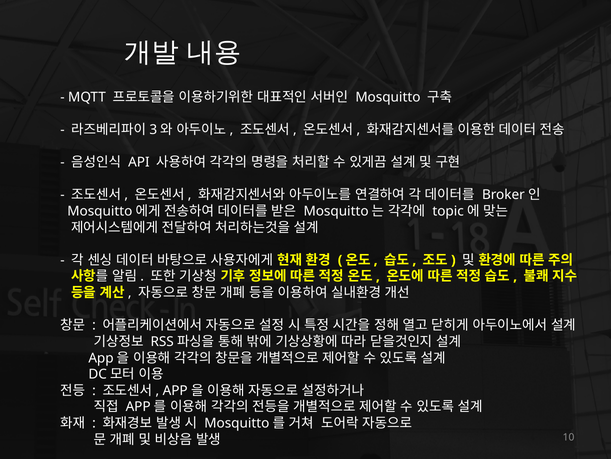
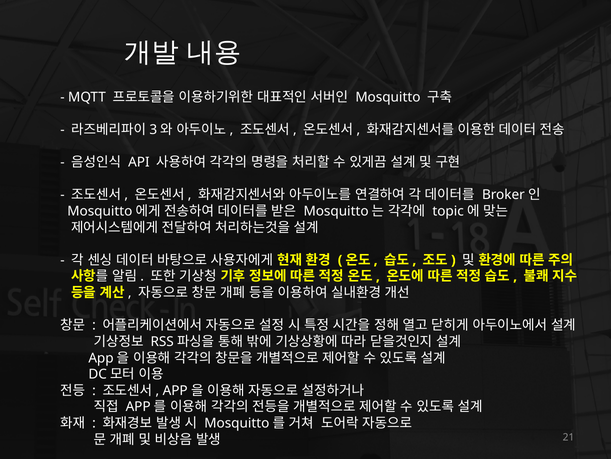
10: 10 -> 21
